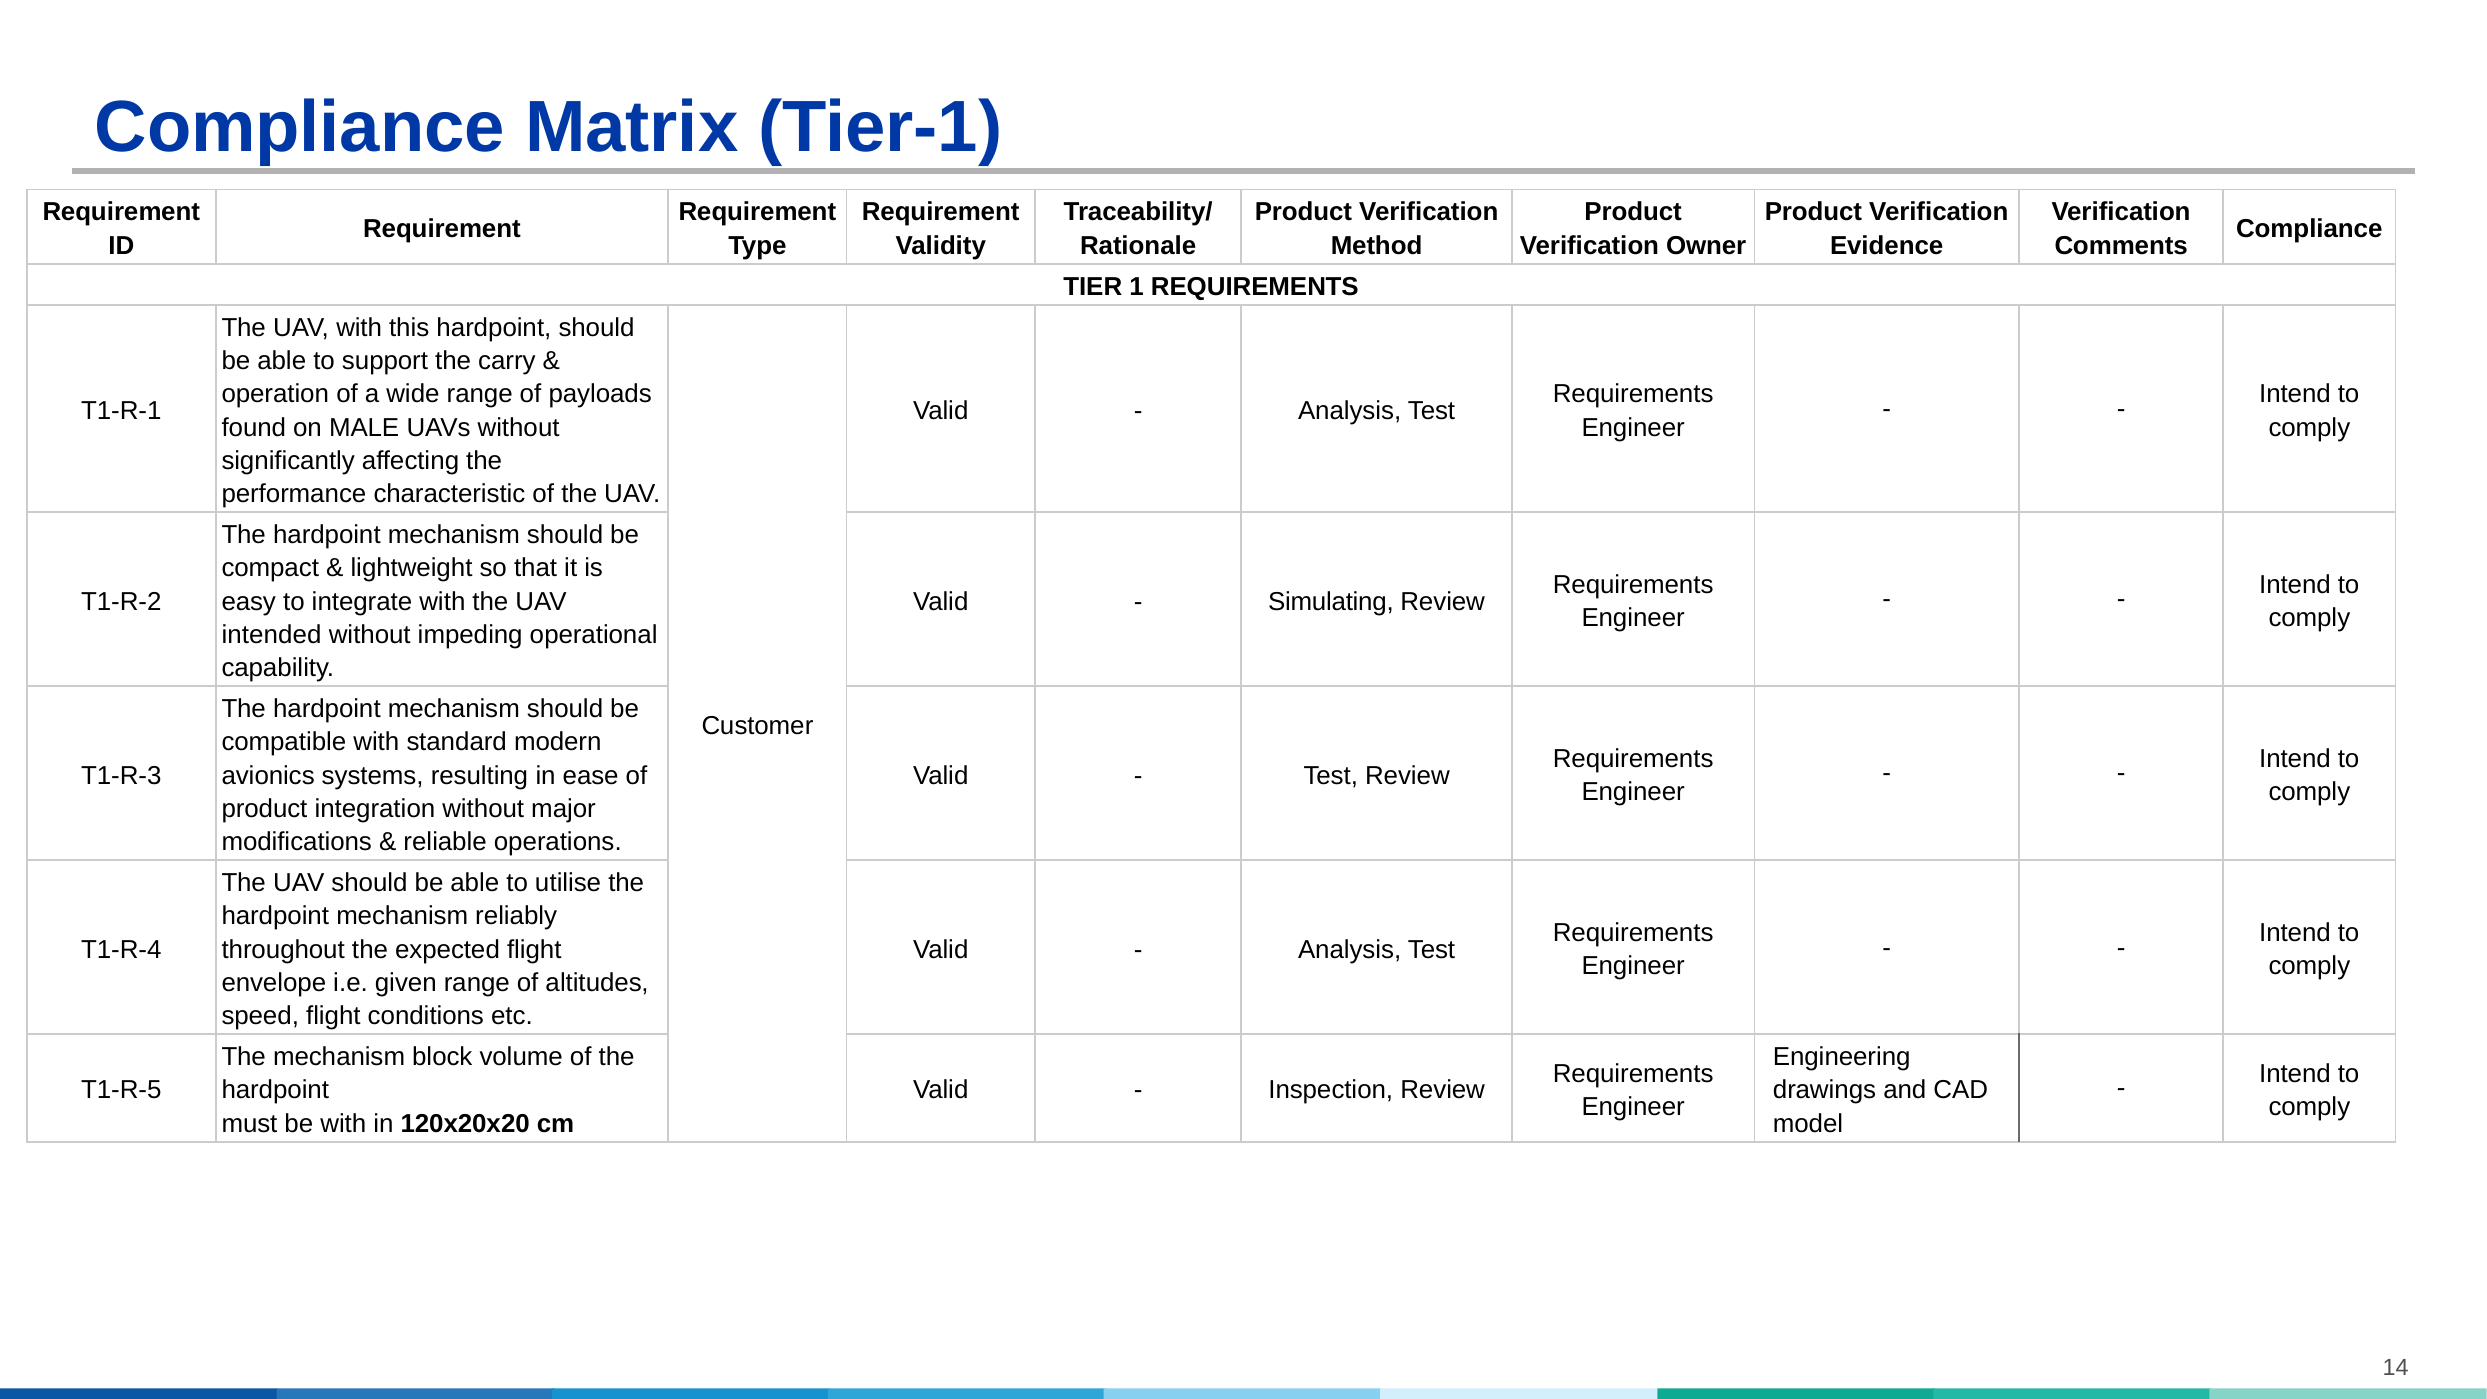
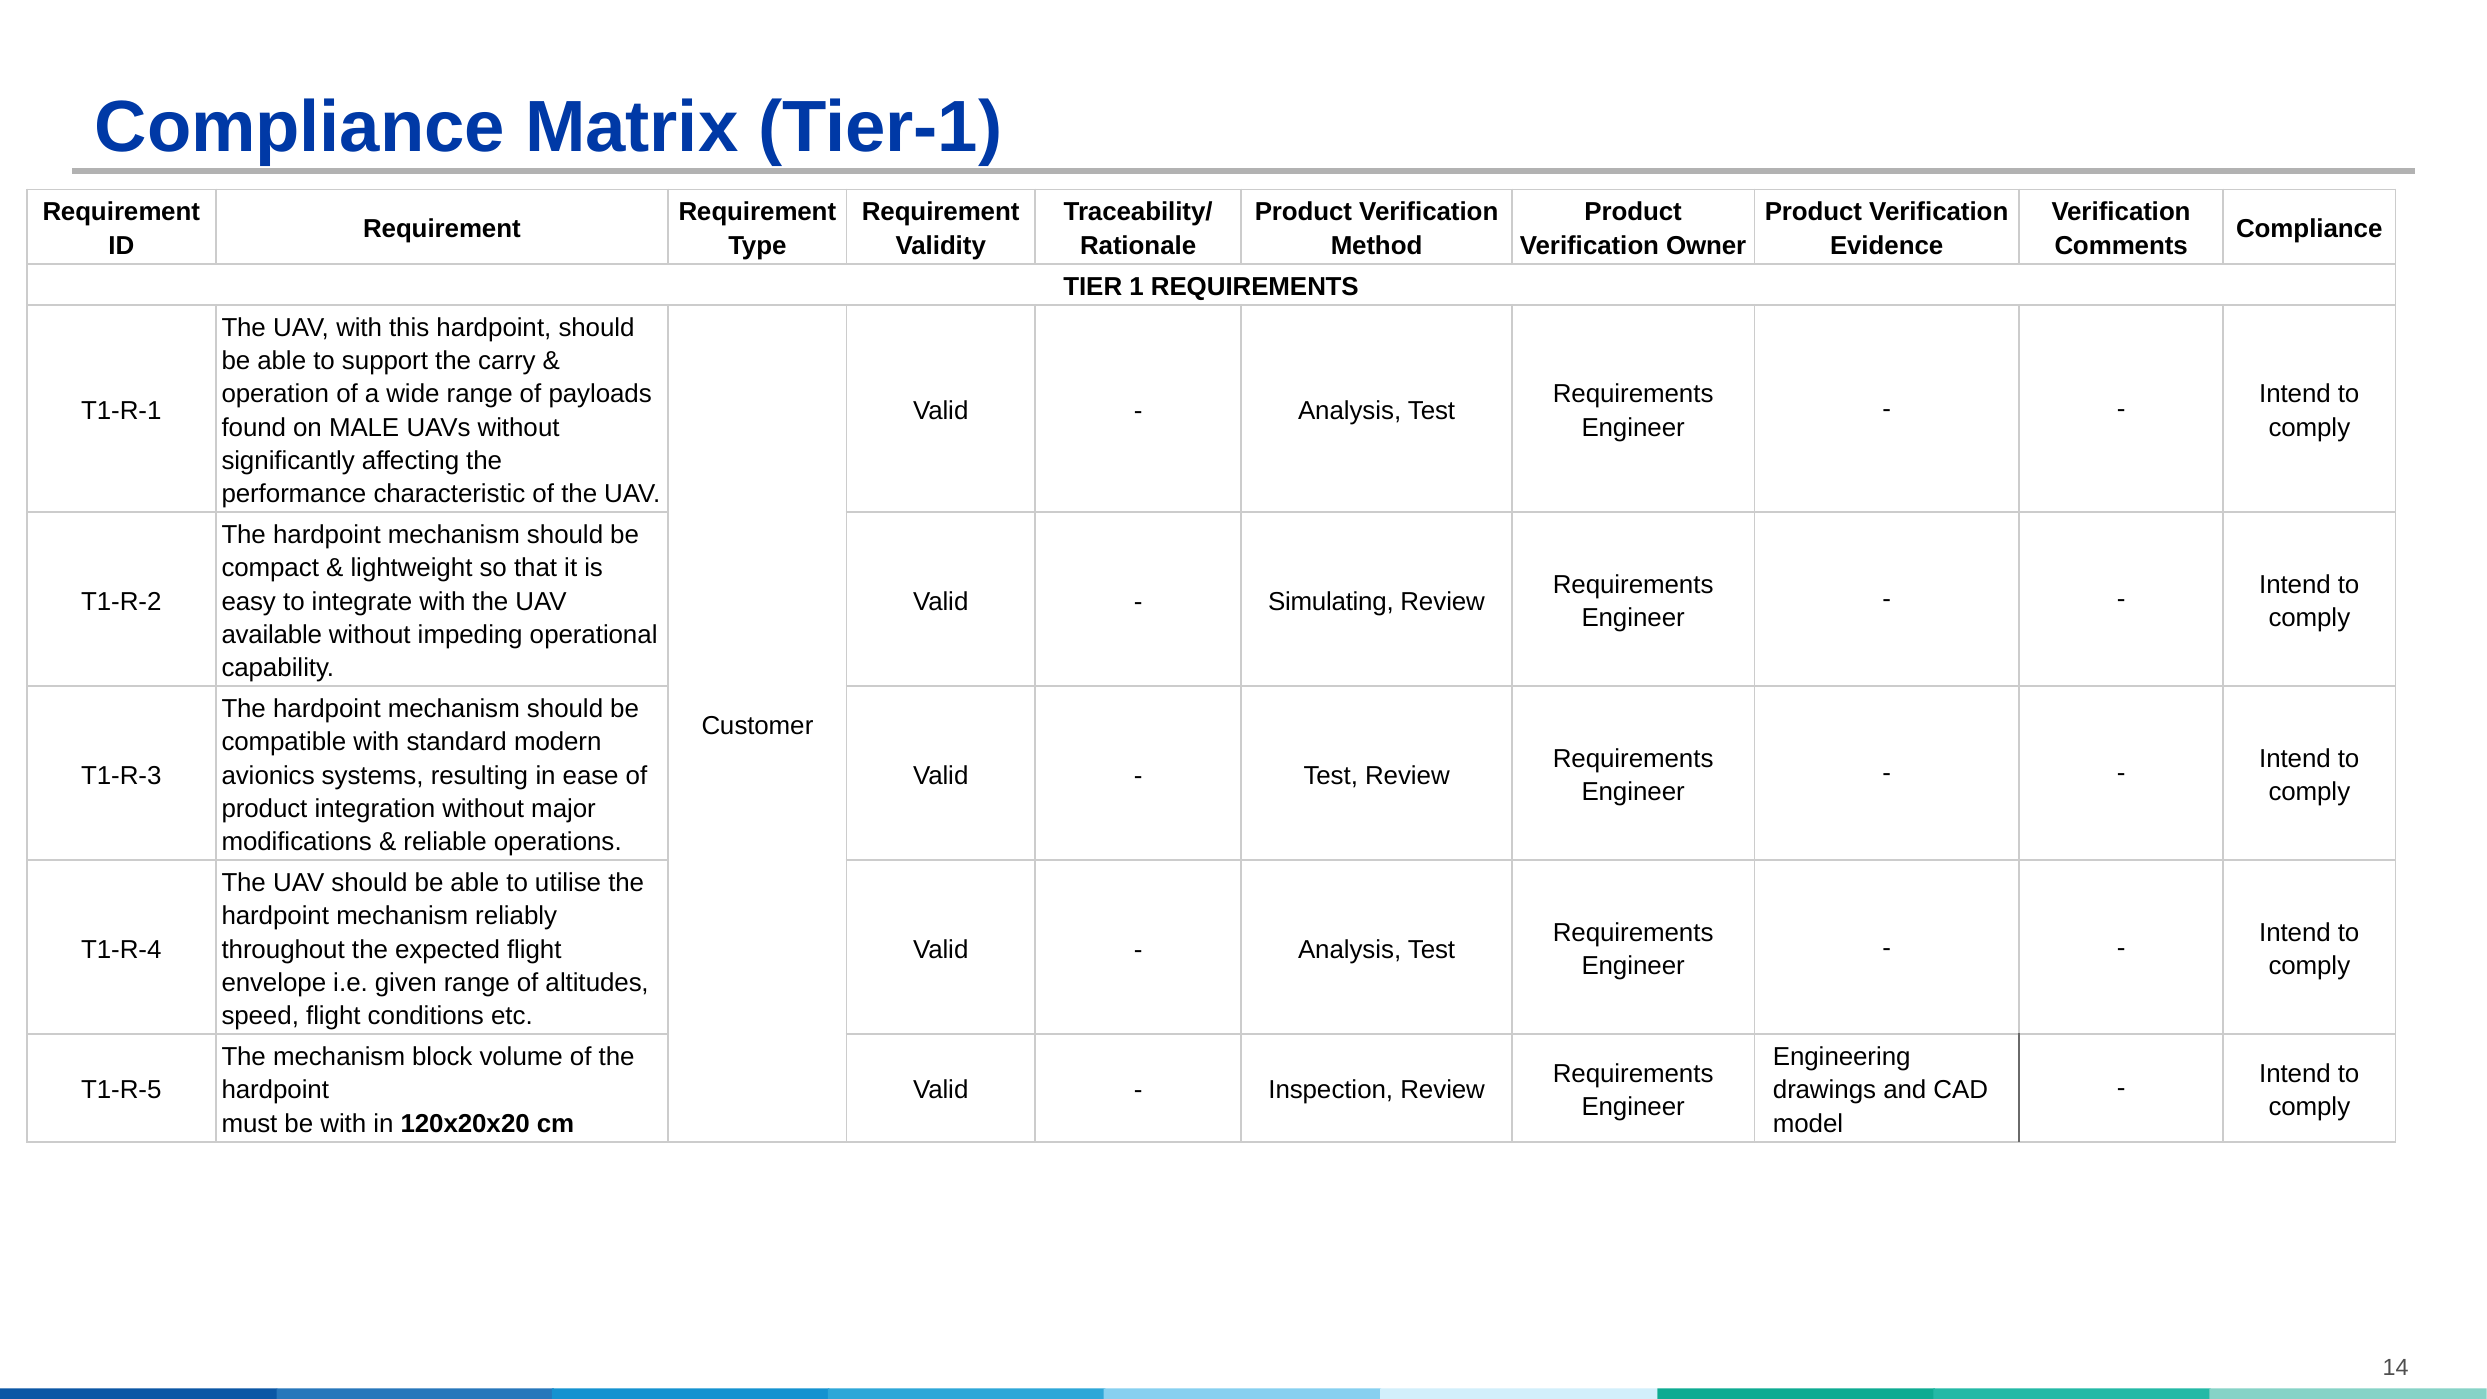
intended: intended -> available
